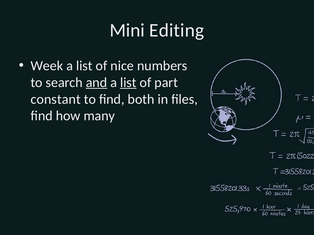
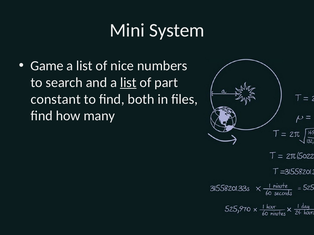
Editing: Editing -> System
Week: Week -> Game
and underline: present -> none
